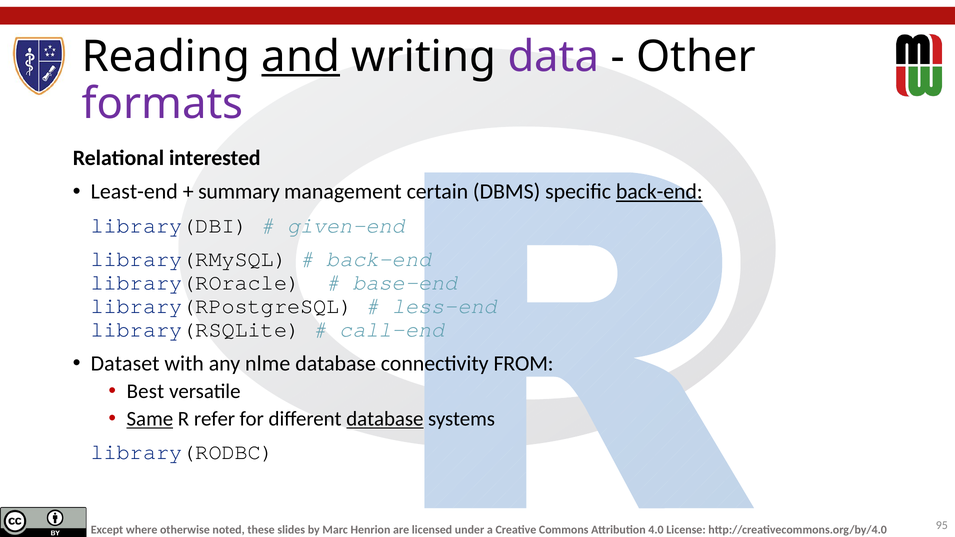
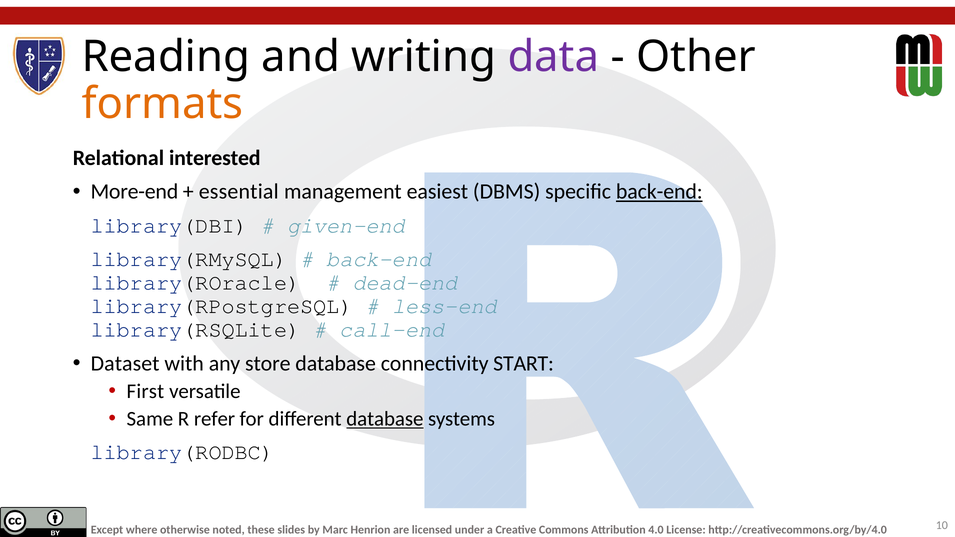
and underline: present -> none
formats colour: purple -> orange
Least-end: Least-end -> More-end
summary: summary -> essential
certain: certain -> easiest
base-end: base-end -> dead-end
nlme: nlme -> store
FROM: FROM -> START
Best: Best -> First
Same underline: present -> none
95: 95 -> 10
